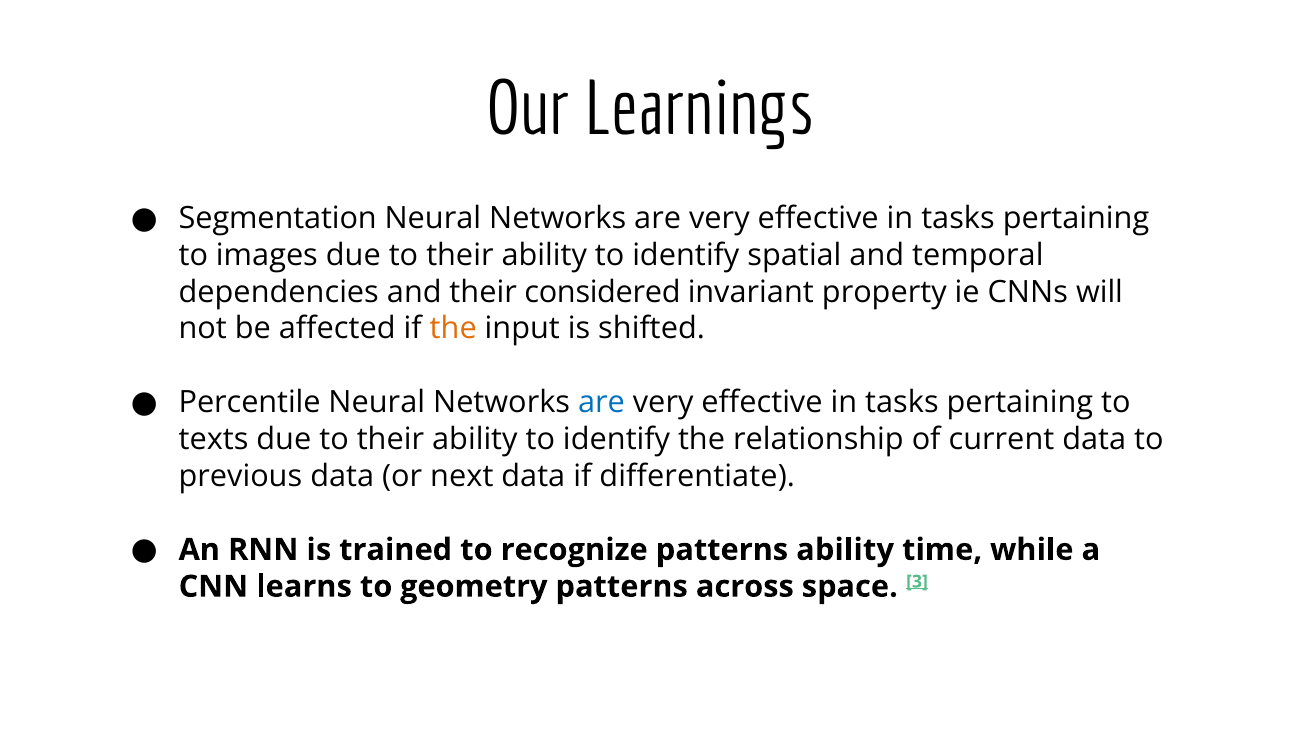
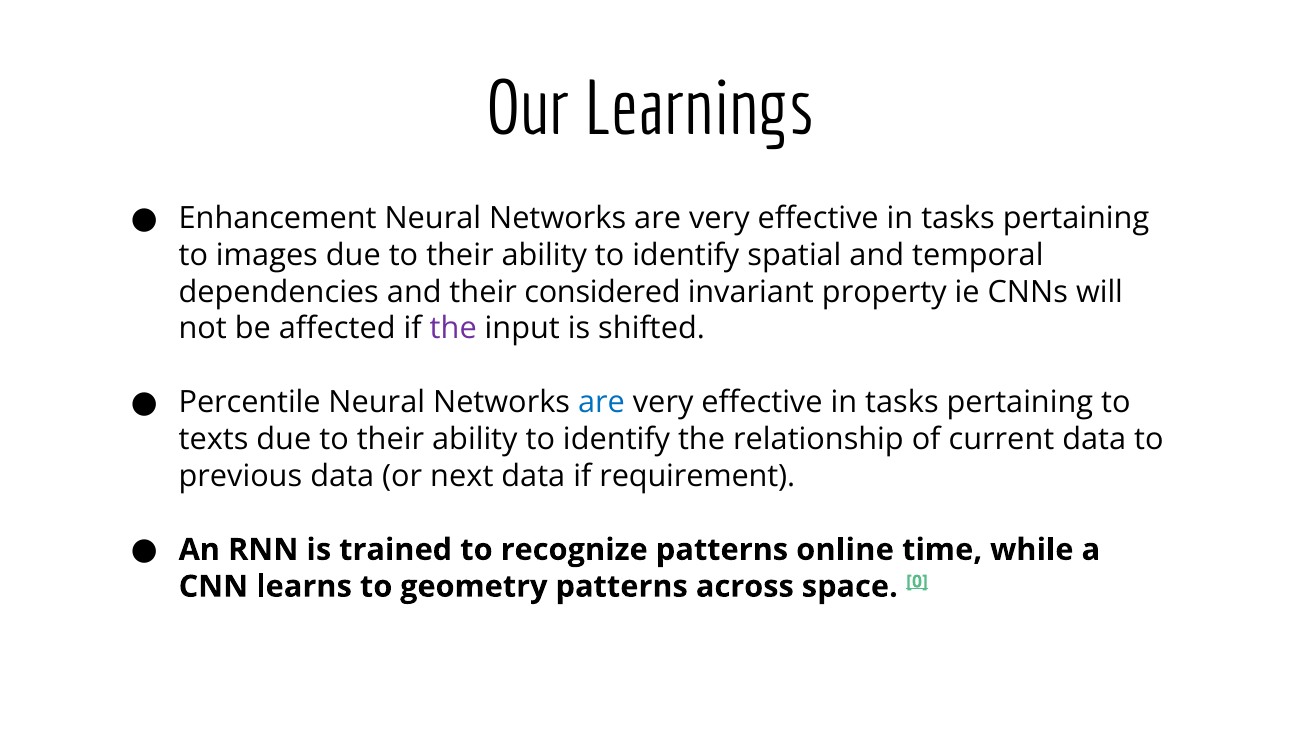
Segmentation: Segmentation -> Enhancement
the at (453, 329) colour: orange -> purple
differentiate: differentiate -> requirement
patterns ability: ability -> online
3: 3 -> 0
